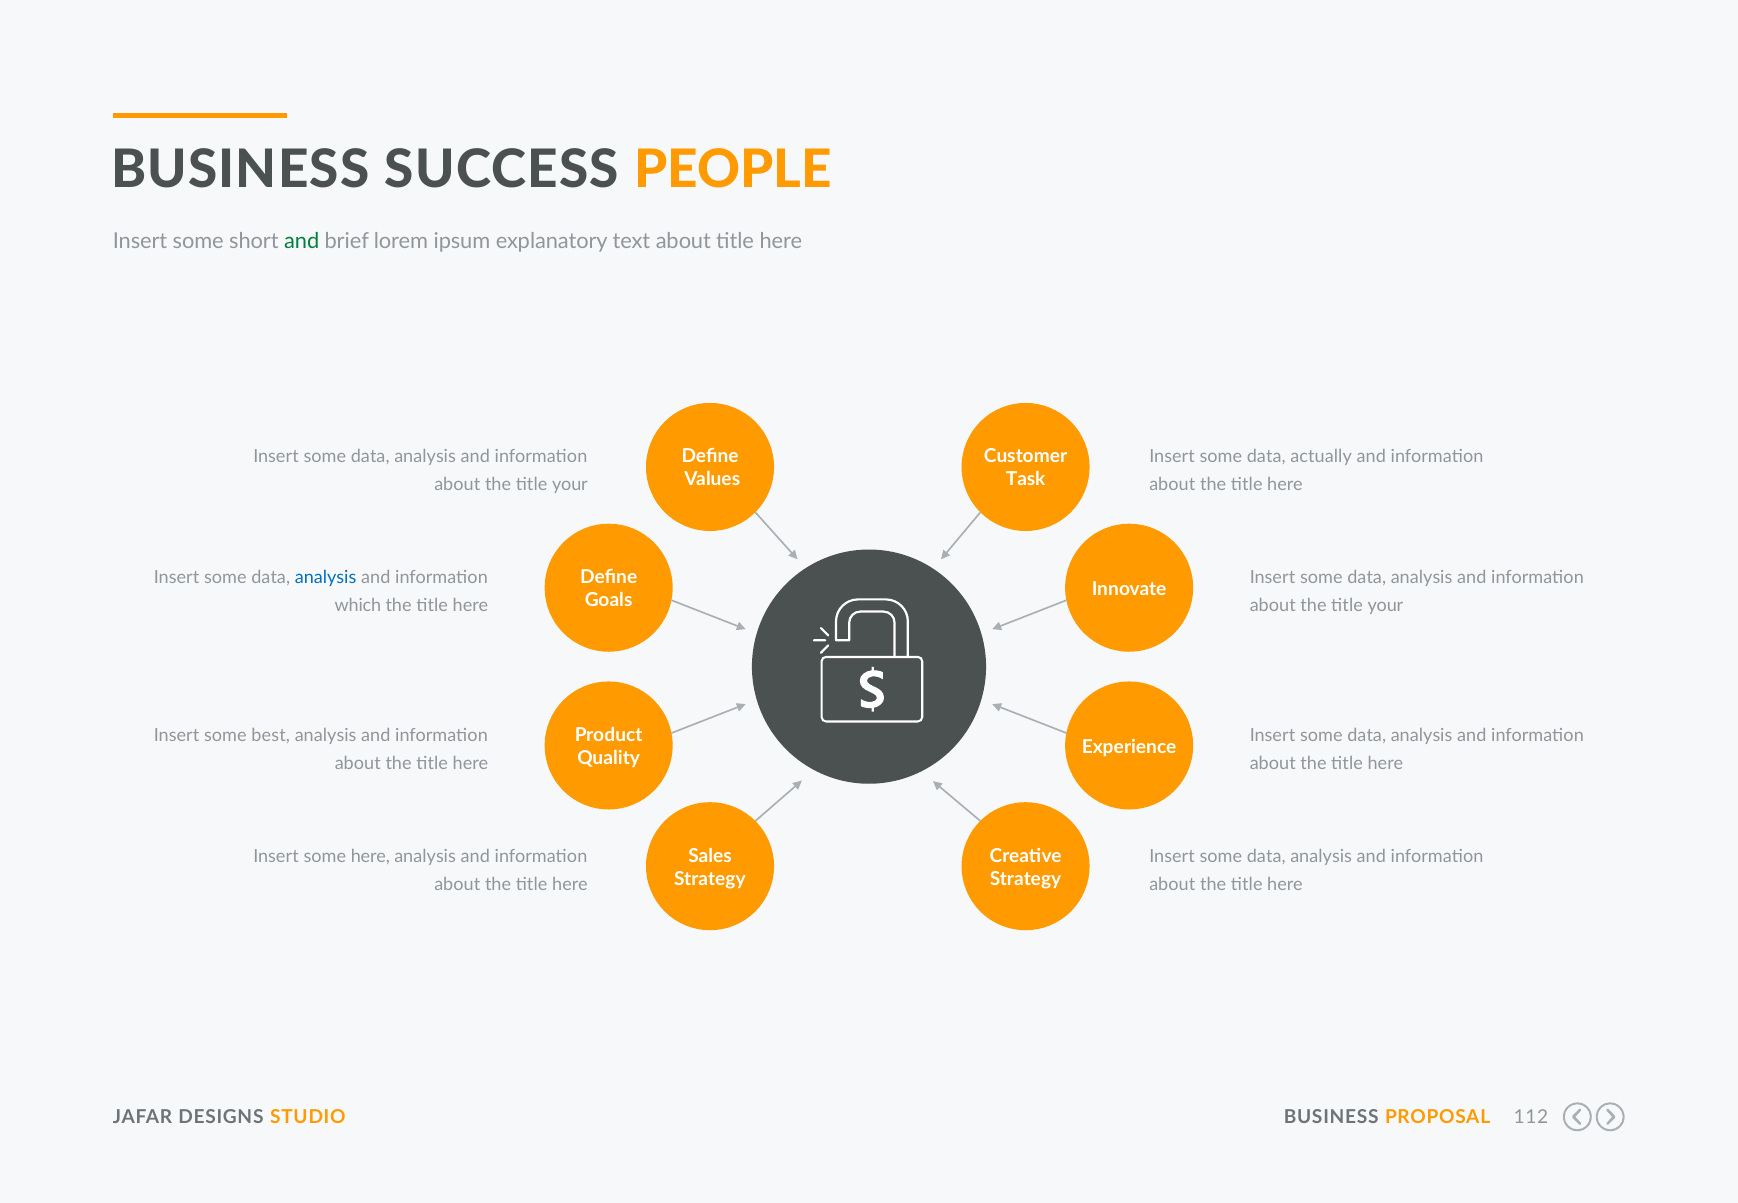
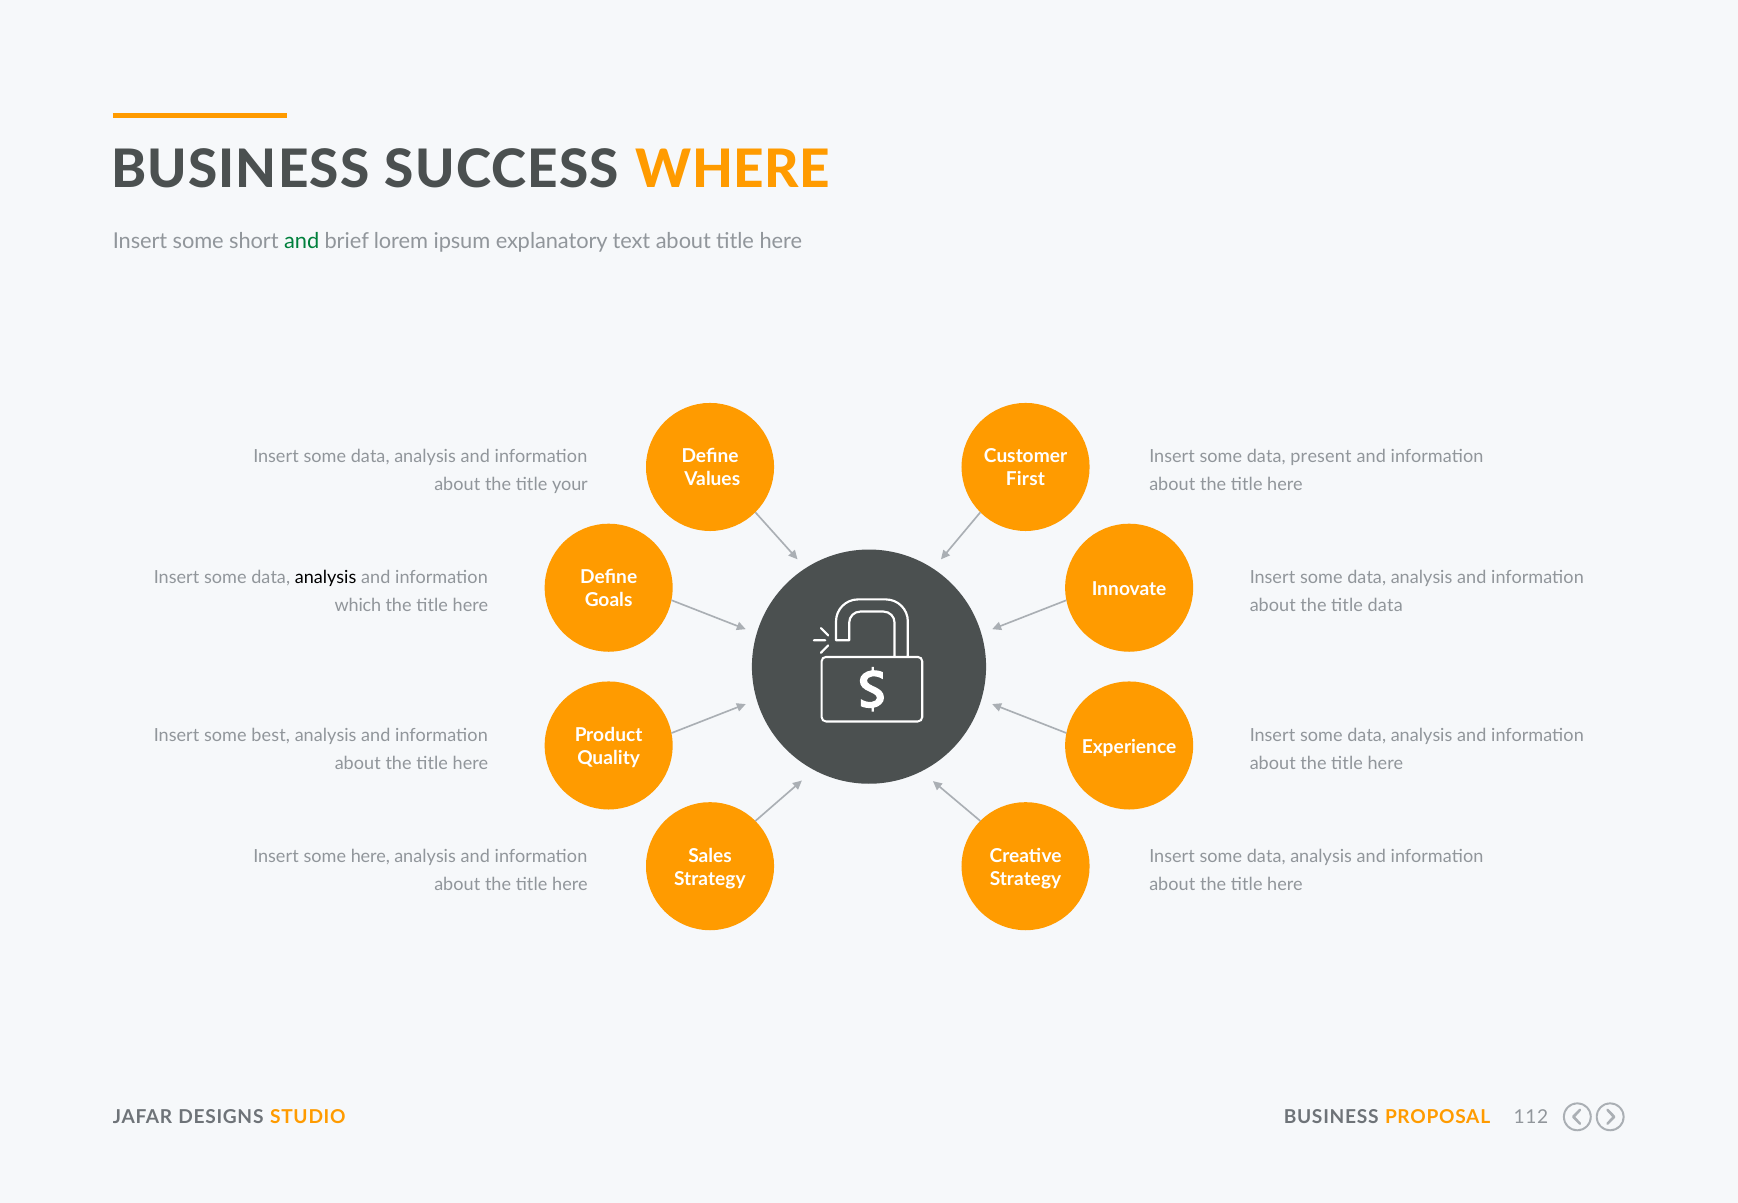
PEOPLE: PEOPLE -> WHERE
actually: actually -> present
Task: Task -> First
analysis at (326, 577) colour: blue -> black
your at (1385, 606): your -> data
